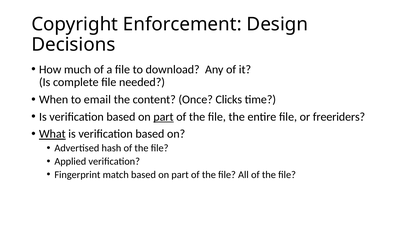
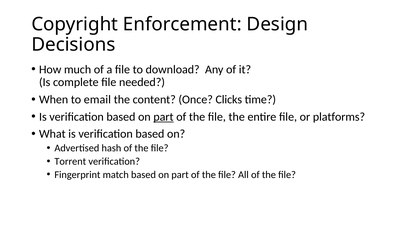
freeriders: freeriders -> platforms
What underline: present -> none
Applied: Applied -> Torrent
